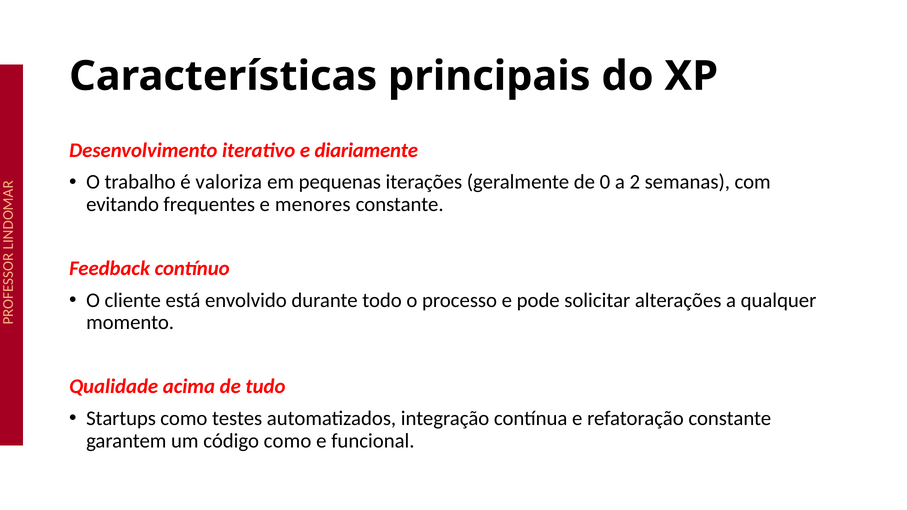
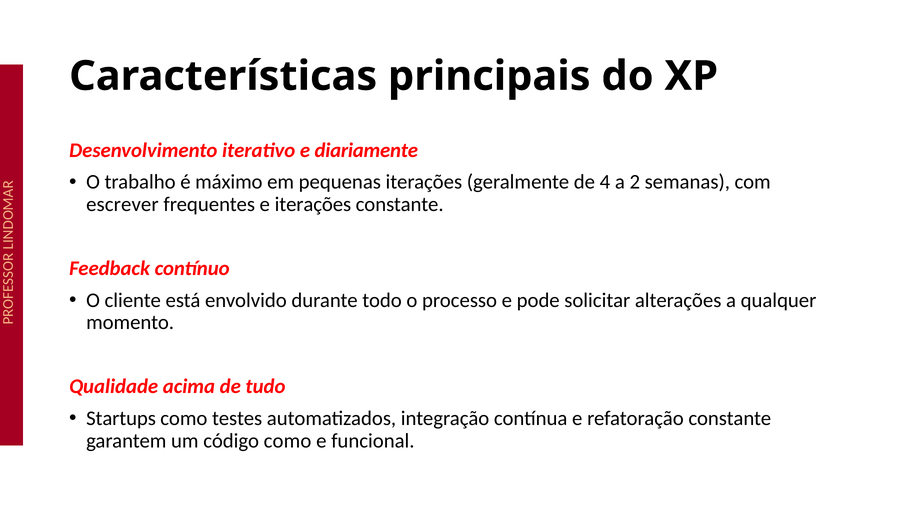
valoriza: valoriza -> máximo
0: 0 -> 4
evitando: evitando -> escrever
e menores: menores -> iterações
